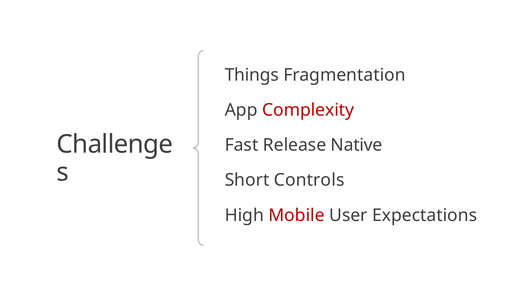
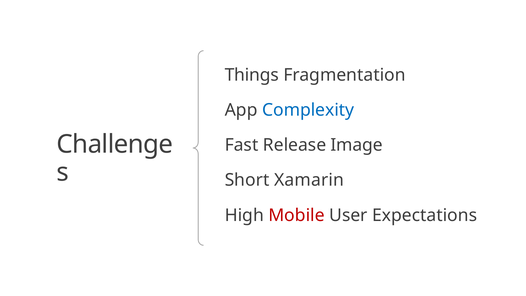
Complexity colour: red -> blue
Native: Native -> Image
Controls: Controls -> Xamarin
